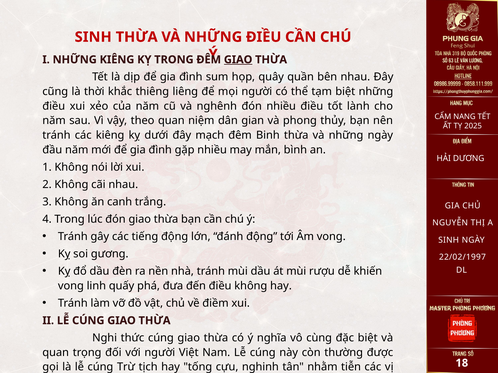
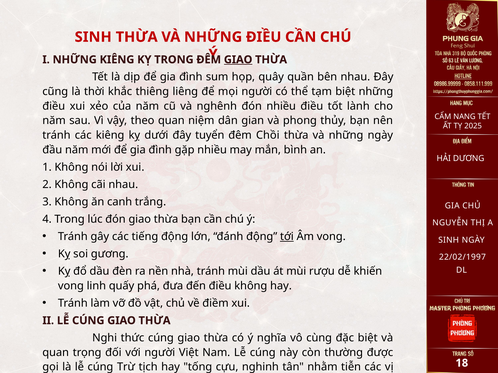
mạch: mạch -> tuyển
Binh: Binh -> Chồi
tới underline: none -> present
